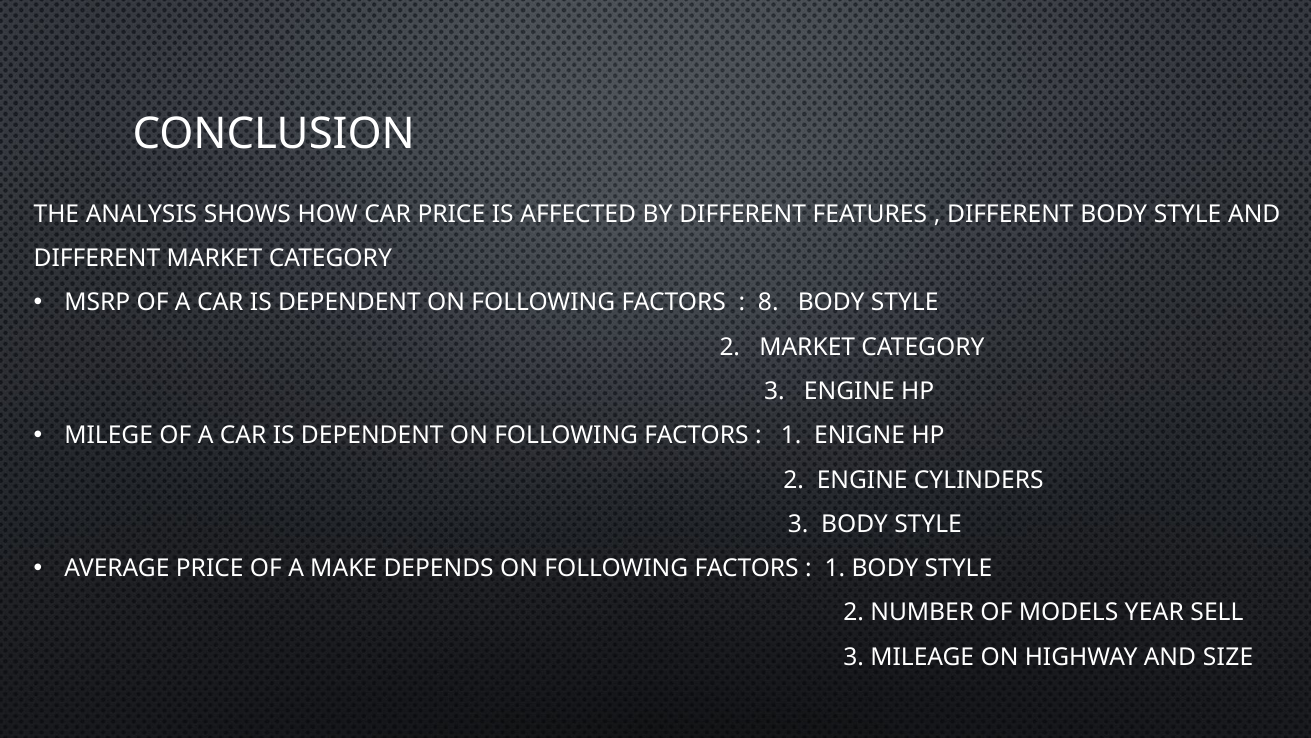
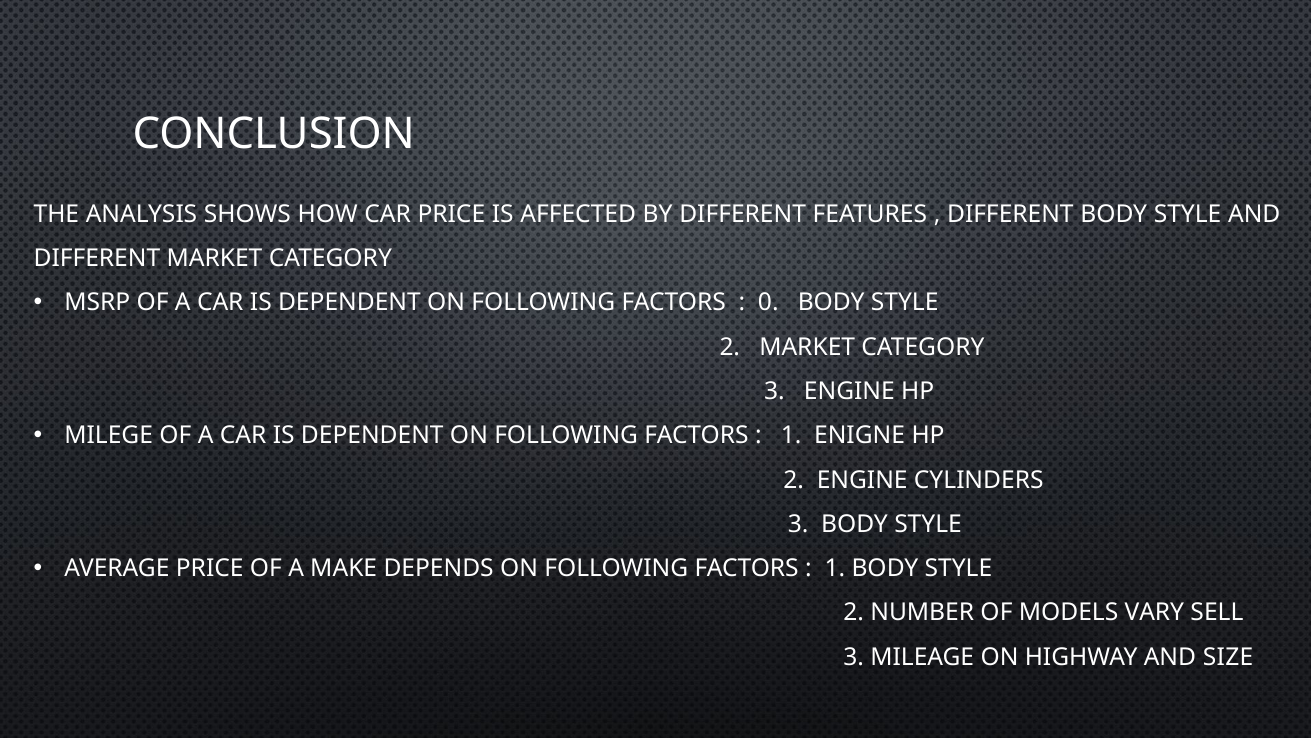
8: 8 -> 0
YEAR: YEAR -> VARY
